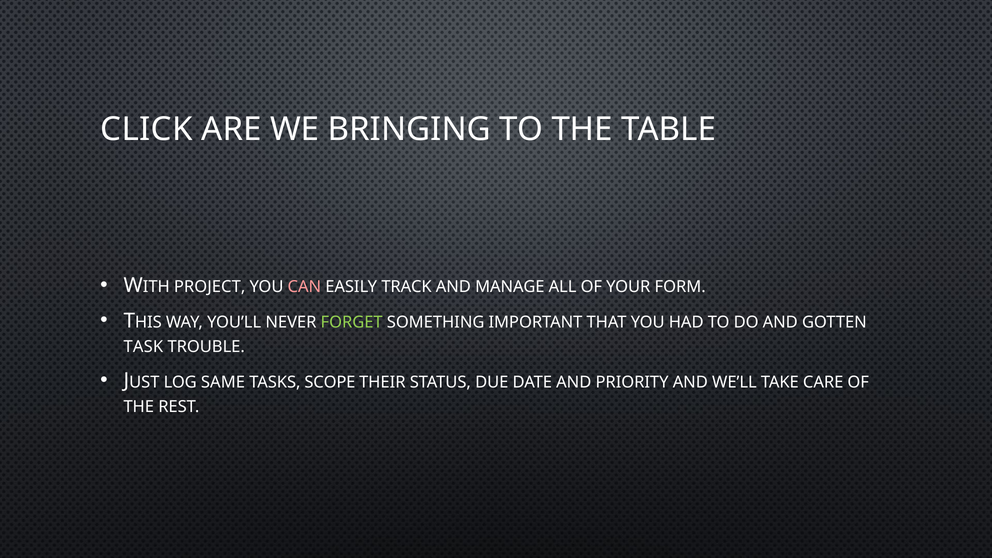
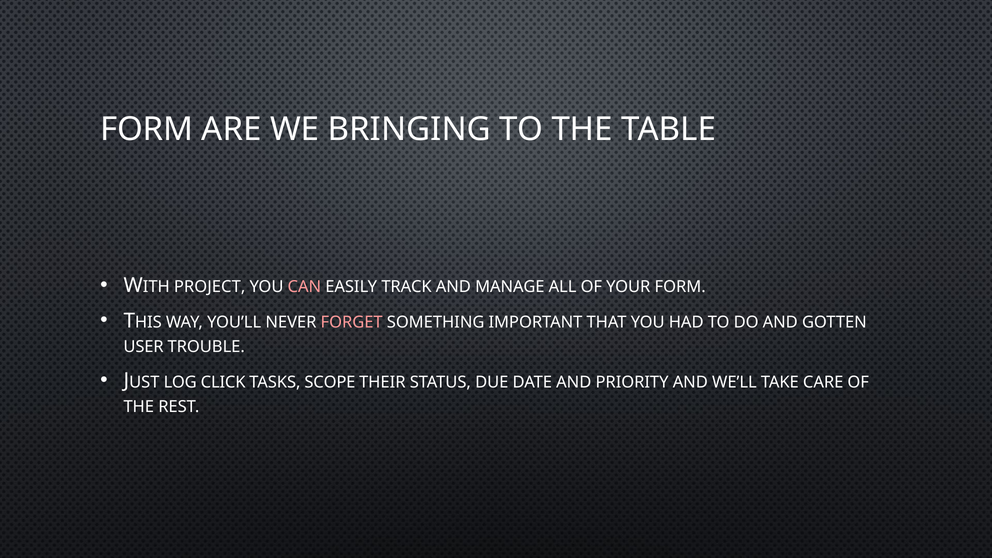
CLICK at (146, 129): CLICK -> FORM
FORGET colour: light green -> pink
TASK: TASK -> USER
SAME: SAME -> CLICK
